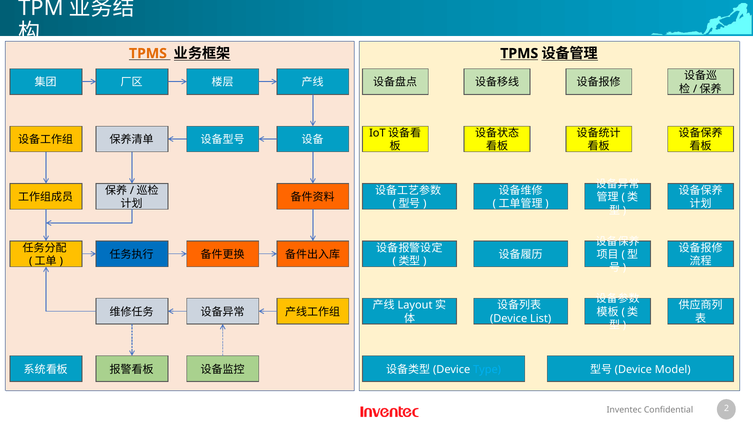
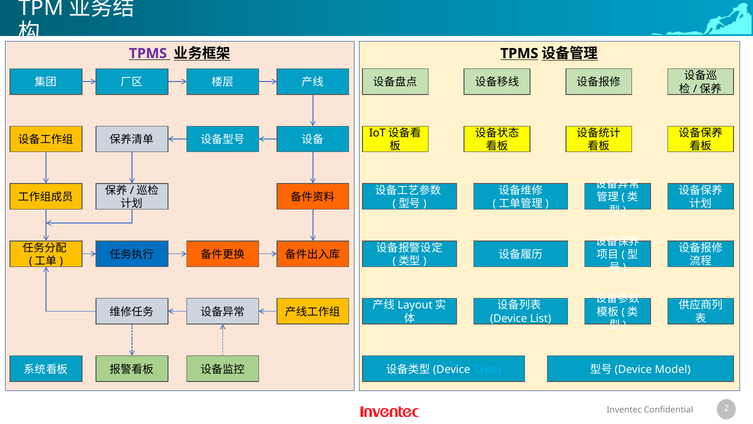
TPMS at (148, 53) colour: orange -> purple
